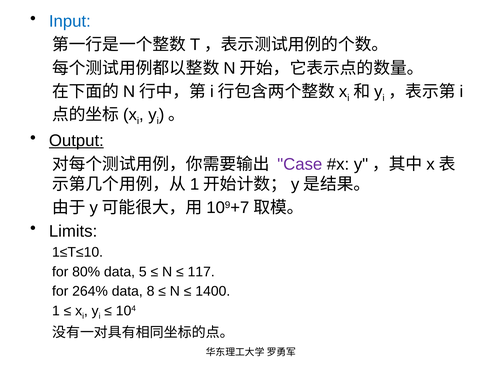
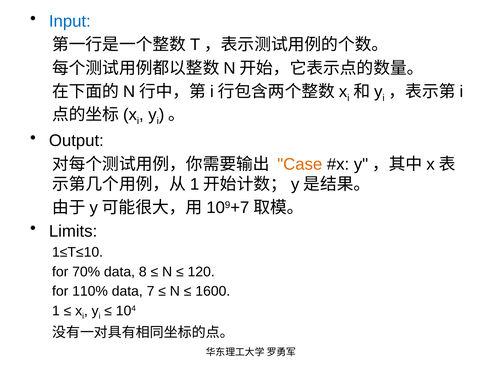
Output underline: present -> none
Case colour: purple -> orange
80%: 80% -> 70%
5: 5 -> 8
117: 117 -> 120
264%: 264% -> 110%
8: 8 -> 7
1400: 1400 -> 1600
